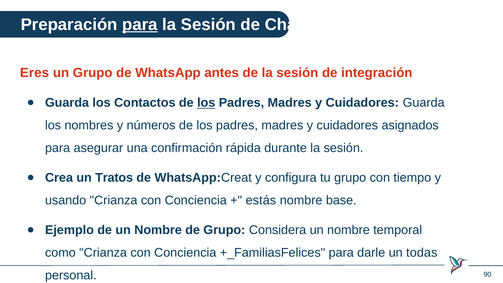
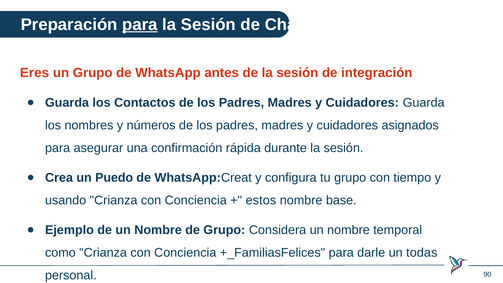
los at (206, 103) underline: present -> none
Tratos: Tratos -> Puedo
estás: estás -> estos
